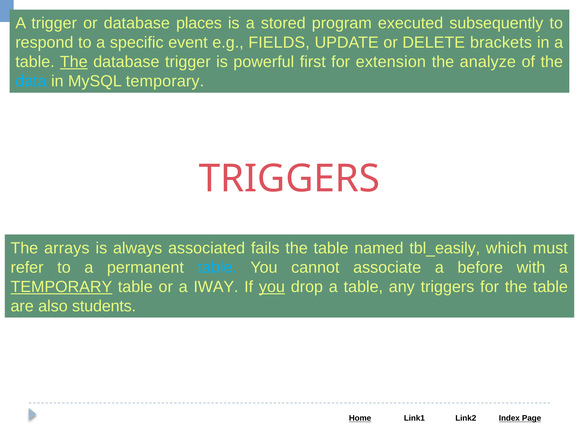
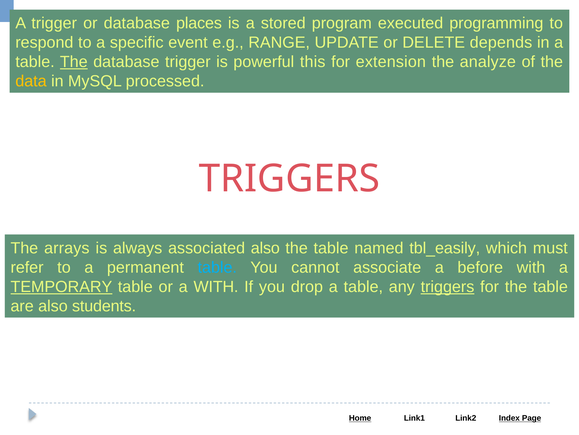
subsequently: subsequently -> programming
FIELDS: FIELDS -> RANGE
brackets: brackets -> depends
first: first -> this
data colour: light blue -> yellow
MySQL temporary: temporary -> processed
associated fails: fails -> also
a IWAY: IWAY -> WITH
you at (272, 286) underline: present -> none
triggers at (447, 286) underline: none -> present
